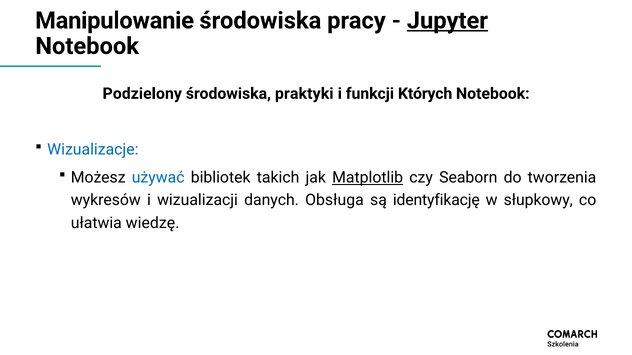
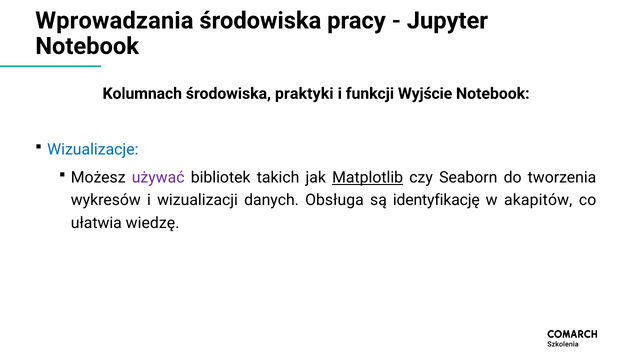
Manipulowanie: Manipulowanie -> Wprowadzania
Jupyter underline: present -> none
Podzielony: Podzielony -> Kolumnach
Których: Których -> Wyjście
używać colour: blue -> purple
słupkowy: słupkowy -> akapitów
